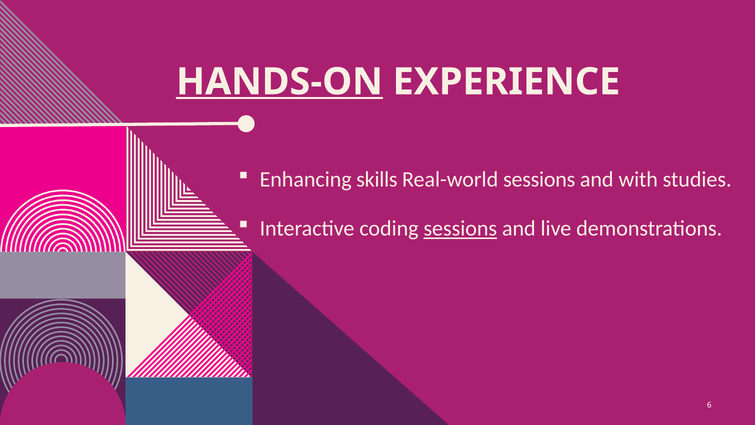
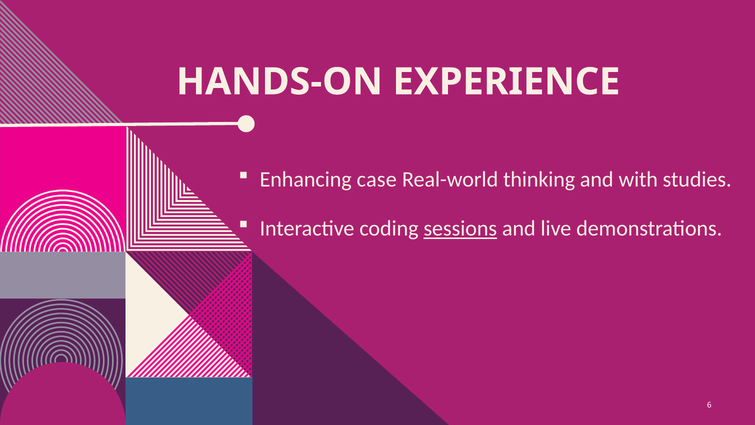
HANDS-ON underline: present -> none
skills: skills -> case
Real-world sessions: sessions -> thinking
